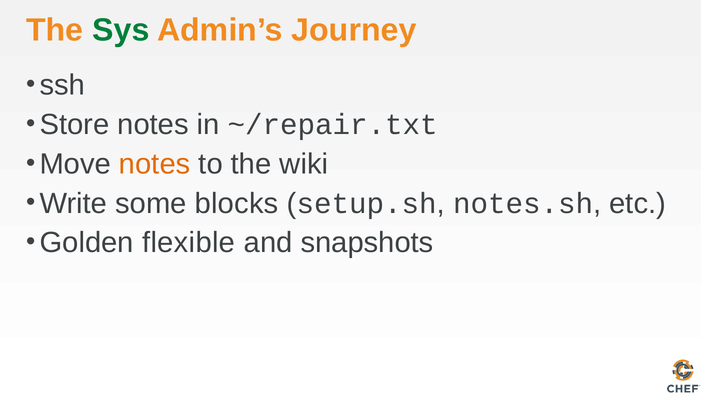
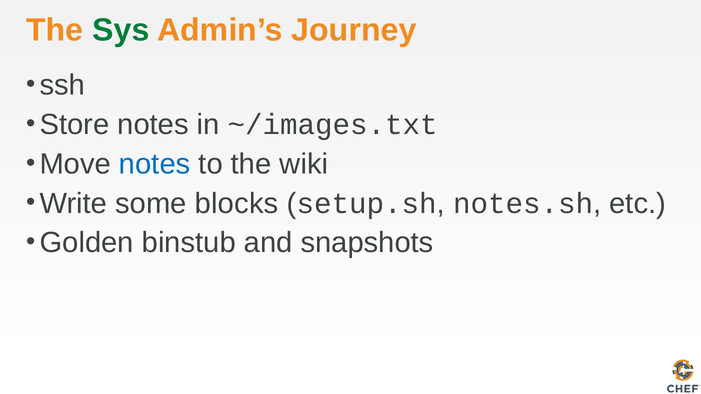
~/repair.txt: ~/repair.txt -> ~/images.txt
notes at (155, 164) colour: orange -> blue
flexible: flexible -> binstub
